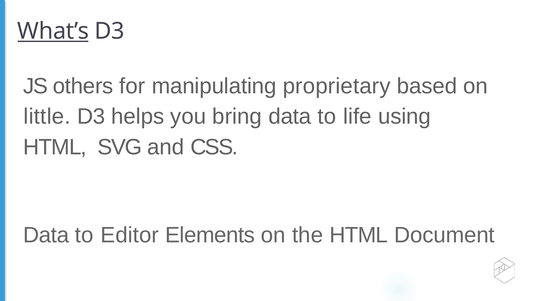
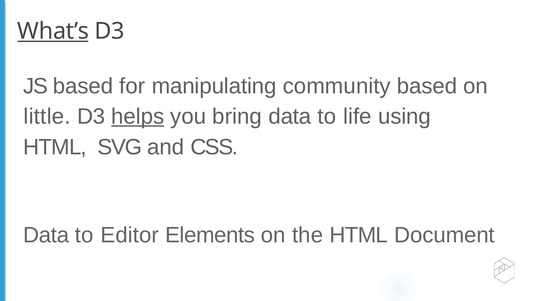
JS others: others -> based
proprietary: proprietary -> community
helps underline: none -> present
